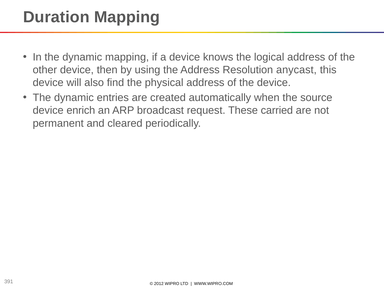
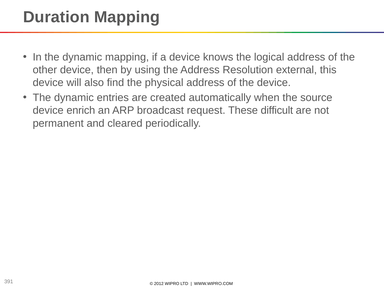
anycast: anycast -> external
carried: carried -> difficult
